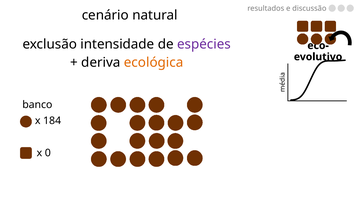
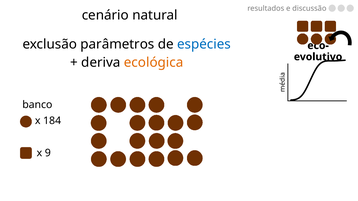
intensidade: intensidade -> parâmetros
espécies colour: purple -> blue
0: 0 -> 9
